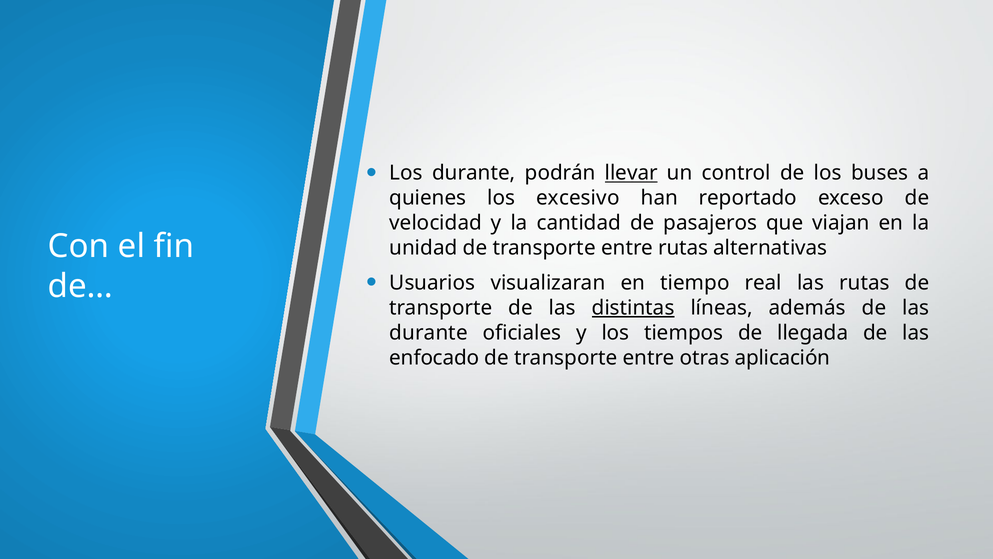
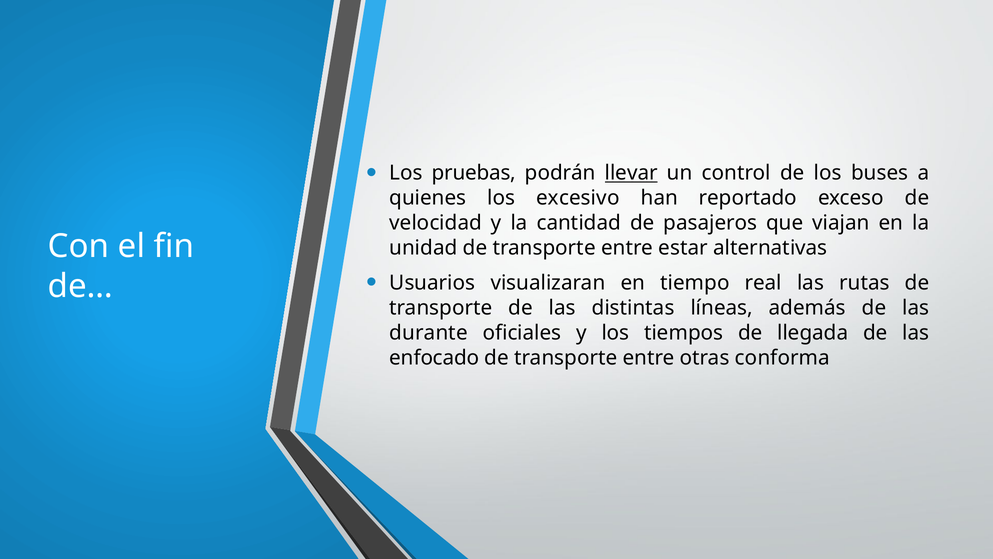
Los durante: durante -> pruebas
entre rutas: rutas -> estar
distintas underline: present -> none
aplicación: aplicación -> conforma
